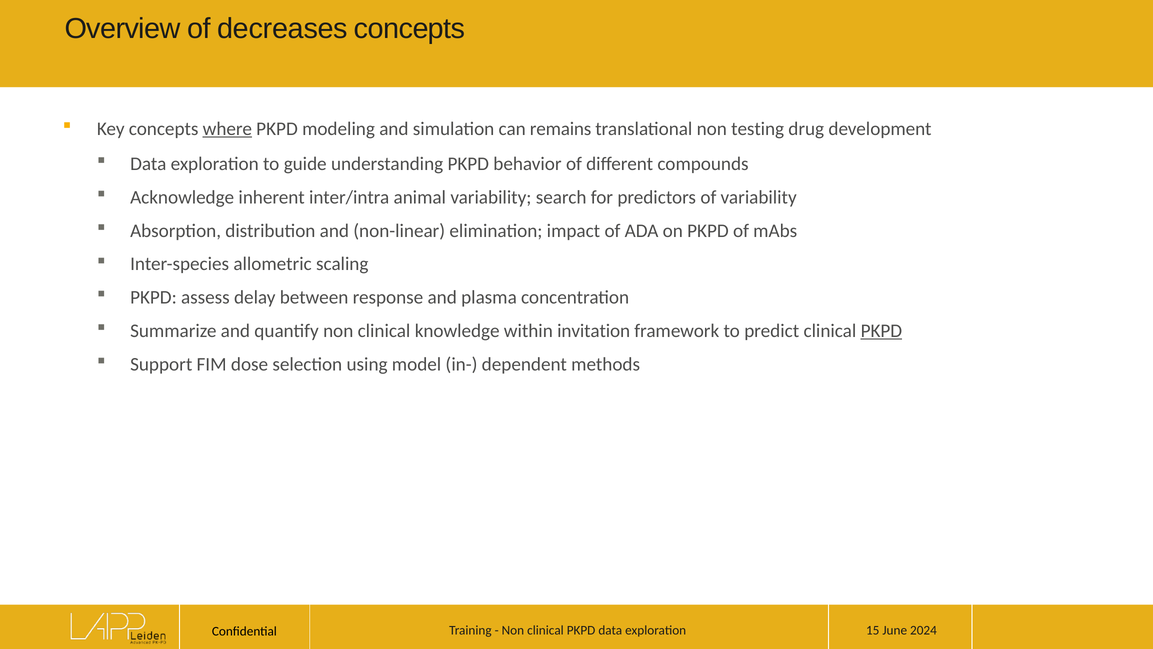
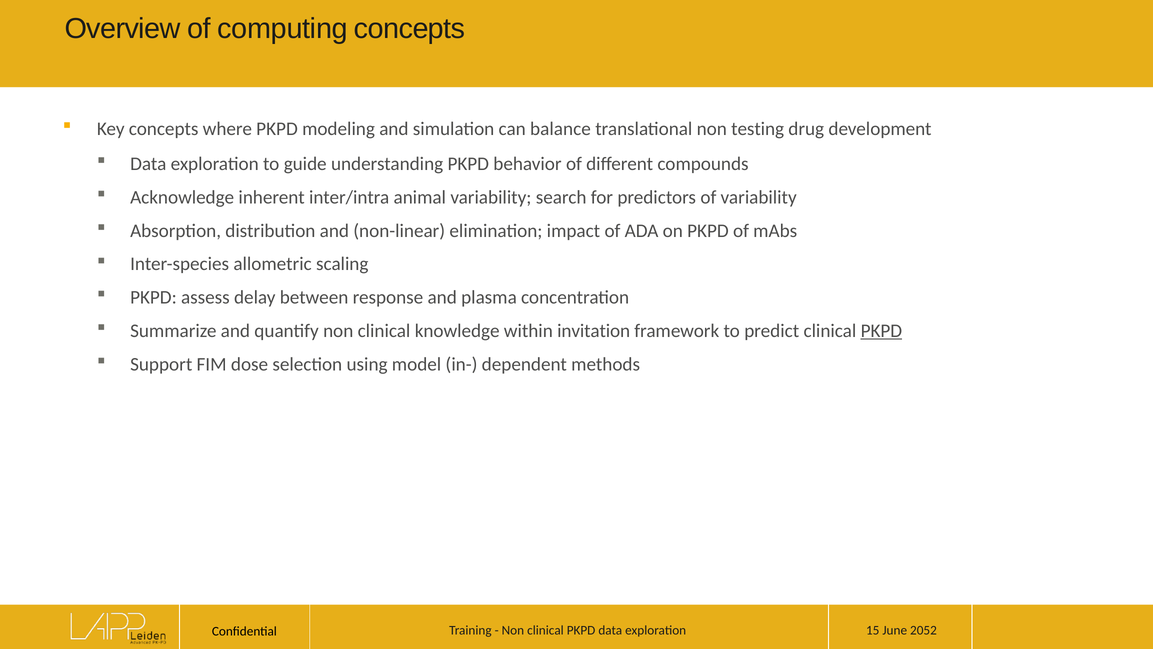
decreases: decreases -> computing
where underline: present -> none
remains: remains -> balance
2024: 2024 -> 2052
